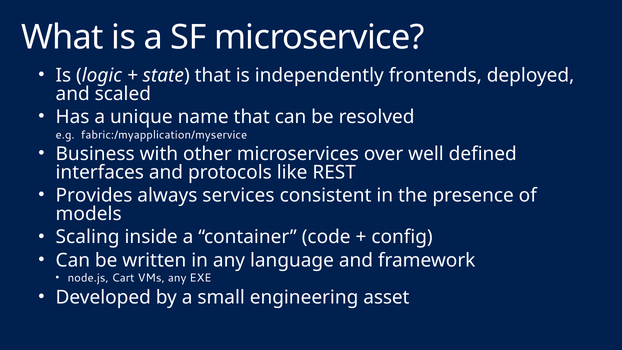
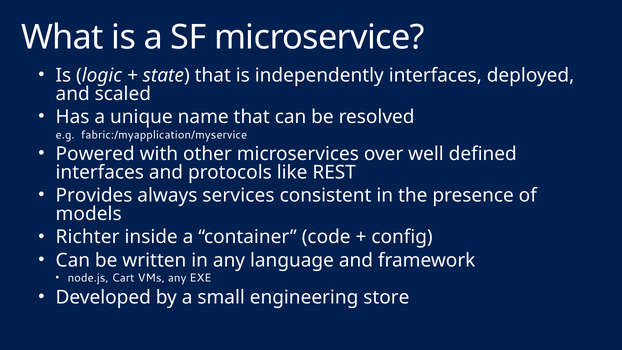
independently frontends: frontends -> interfaces
Business: Business -> Powered
Scaling: Scaling -> Richter
asset: asset -> store
